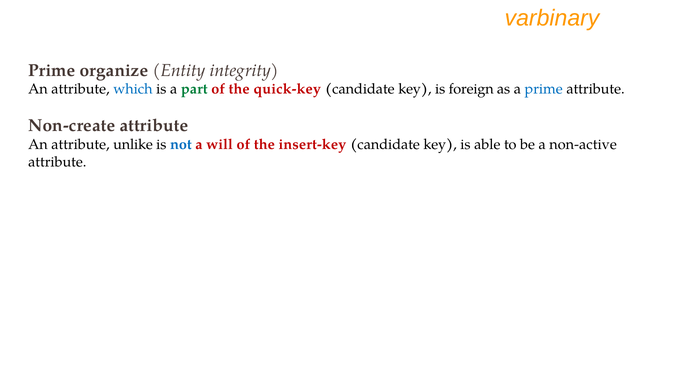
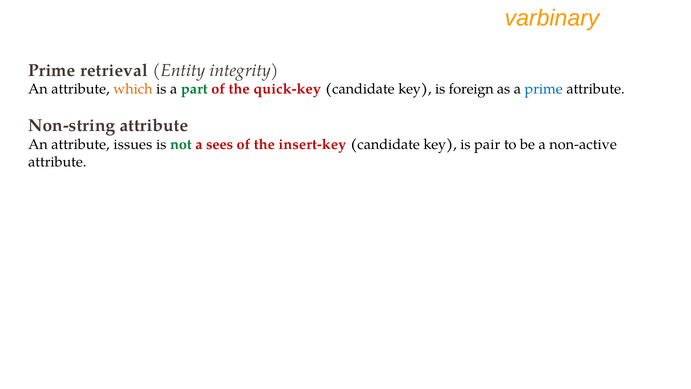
organize: organize -> retrieval
which colour: blue -> orange
Non-create: Non-create -> Non-string
unlike: unlike -> issues
not colour: blue -> green
will: will -> sees
able: able -> pair
